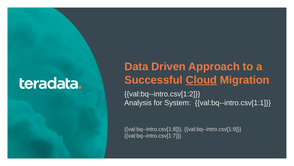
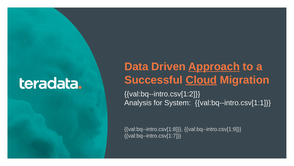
Approach underline: none -> present
